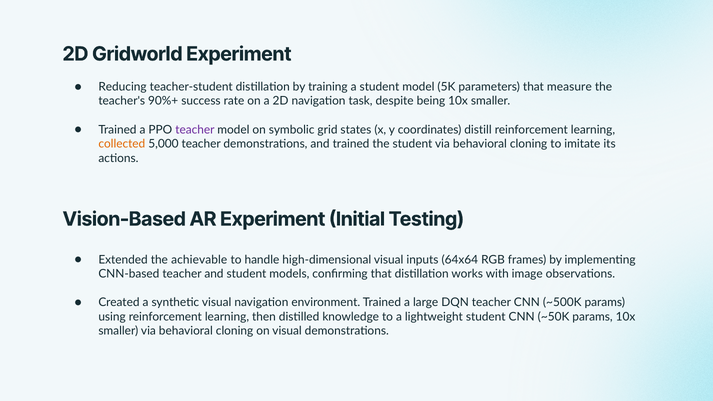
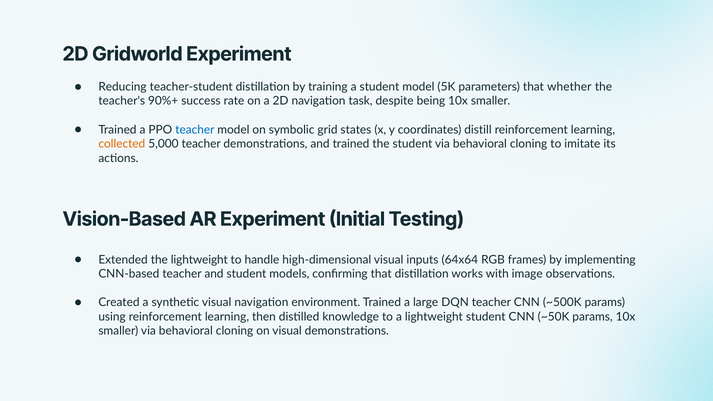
measure: measure -> whether
teacher at (195, 130) colour: purple -> blue
the achievable: achievable -> lightweight
